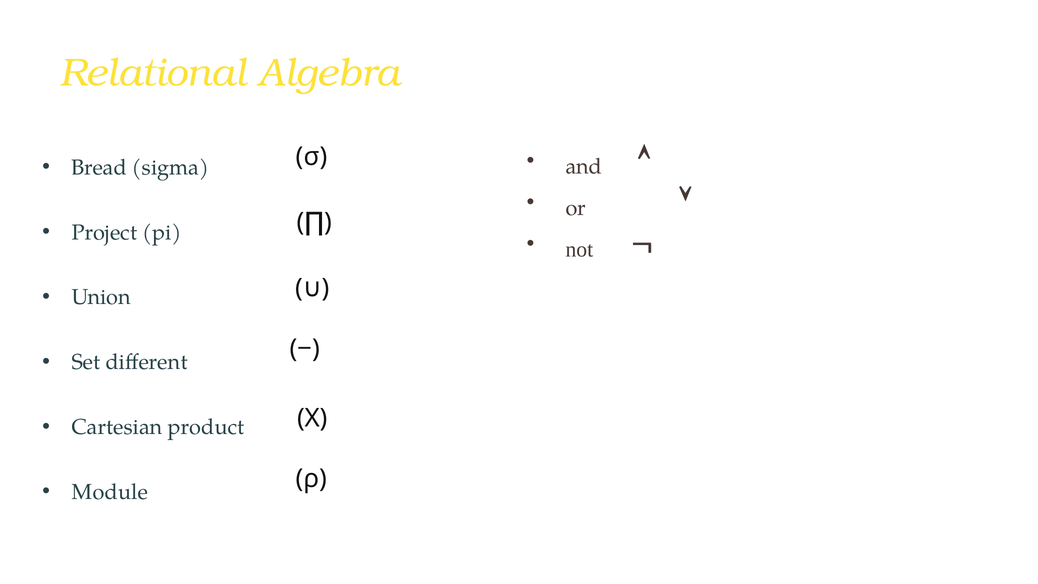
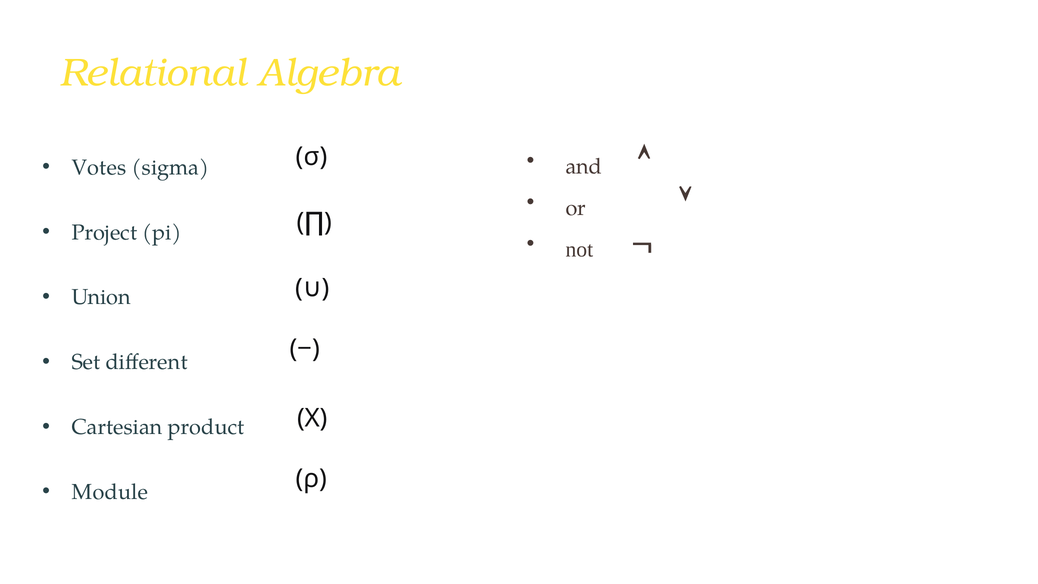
Bread: Bread -> Votes
